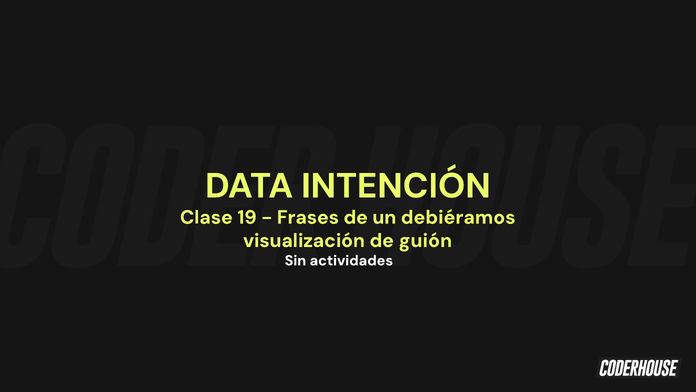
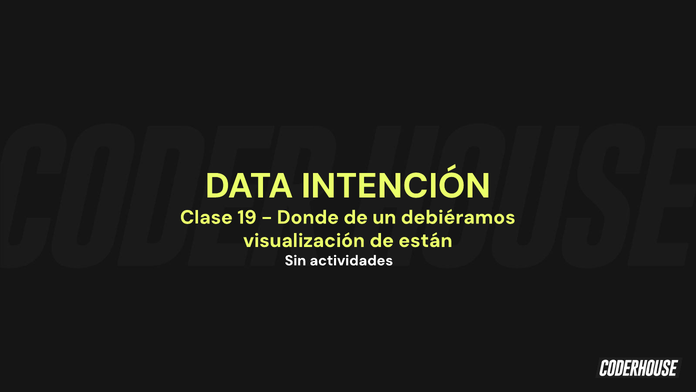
Frases: Frases -> Donde
guión: guión -> están
